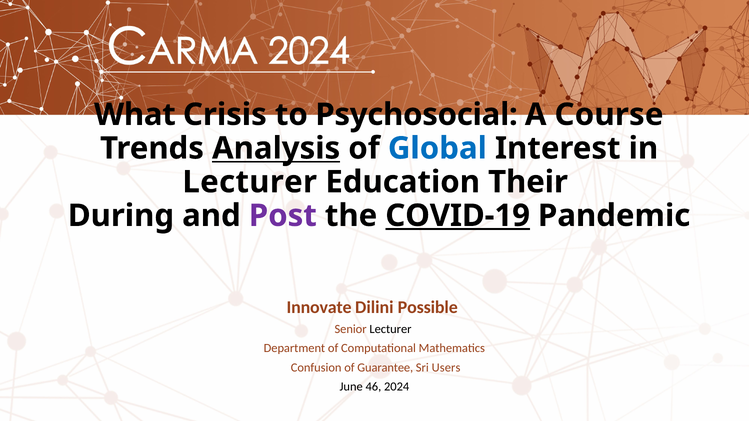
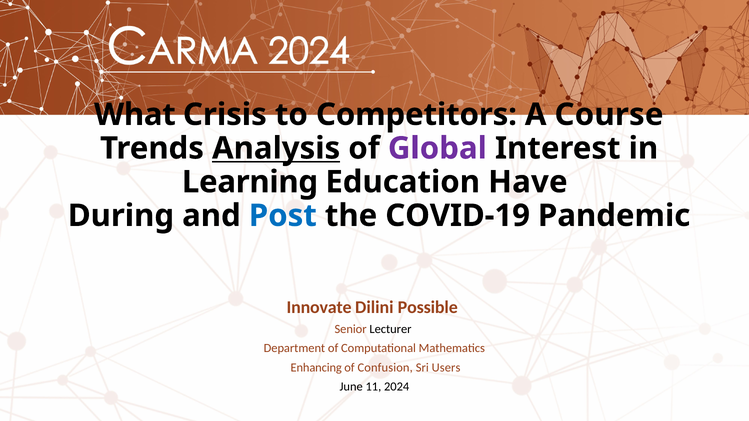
Psychosocial: Psychosocial -> Competitors
Global colour: blue -> purple
Lecturer at (250, 182): Lecturer -> Learning
Their: Their -> Have
Post colour: purple -> blue
COVID-19 underline: present -> none
Confusion: Confusion -> Enhancing
Guarantee: Guarantee -> Confusion
46: 46 -> 11
